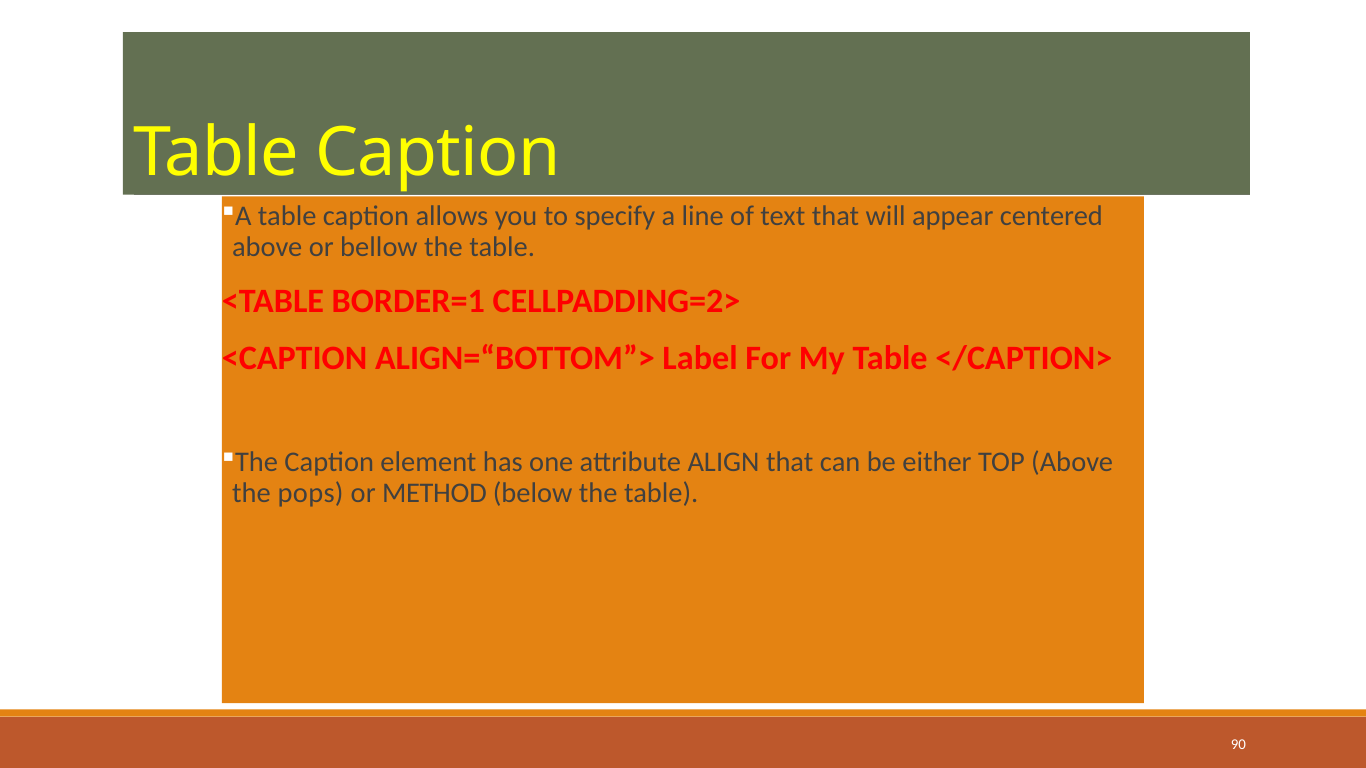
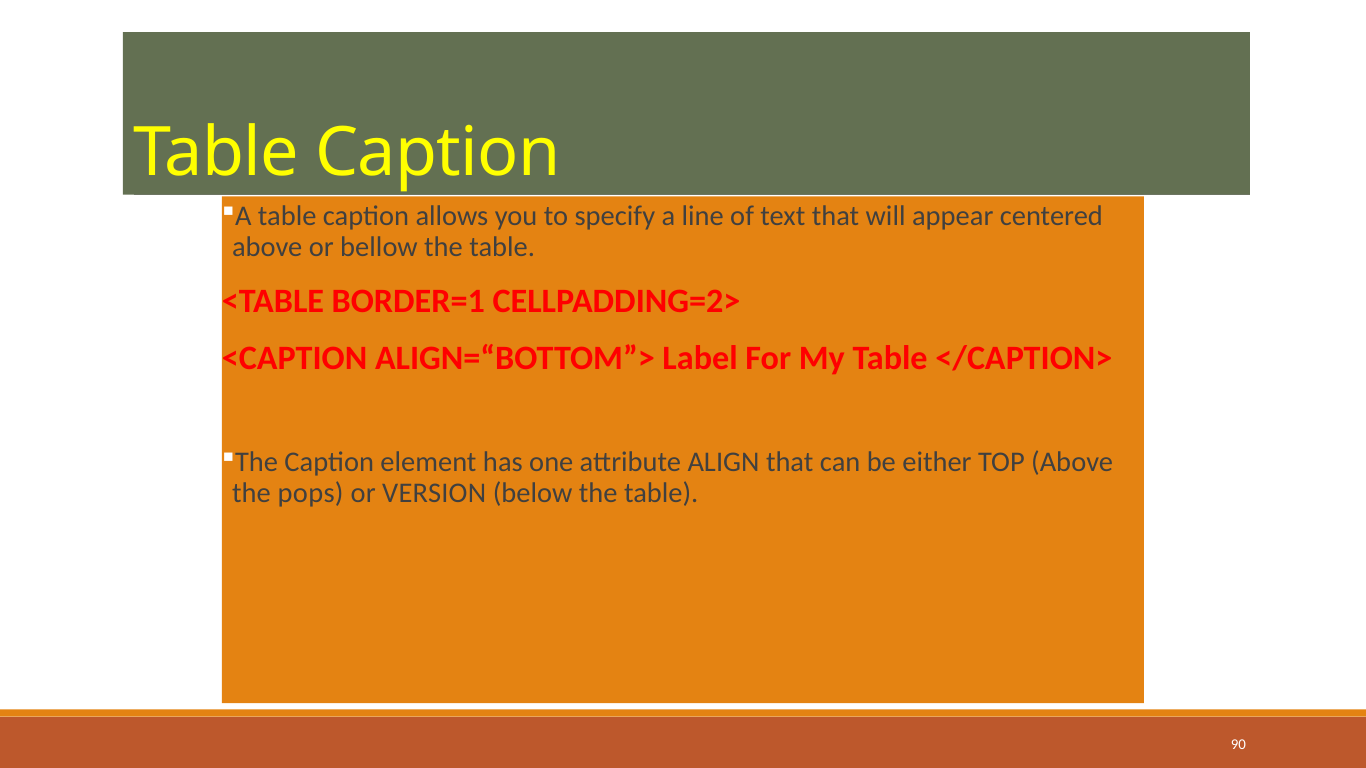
METHOD: METHOD -> VERSION
